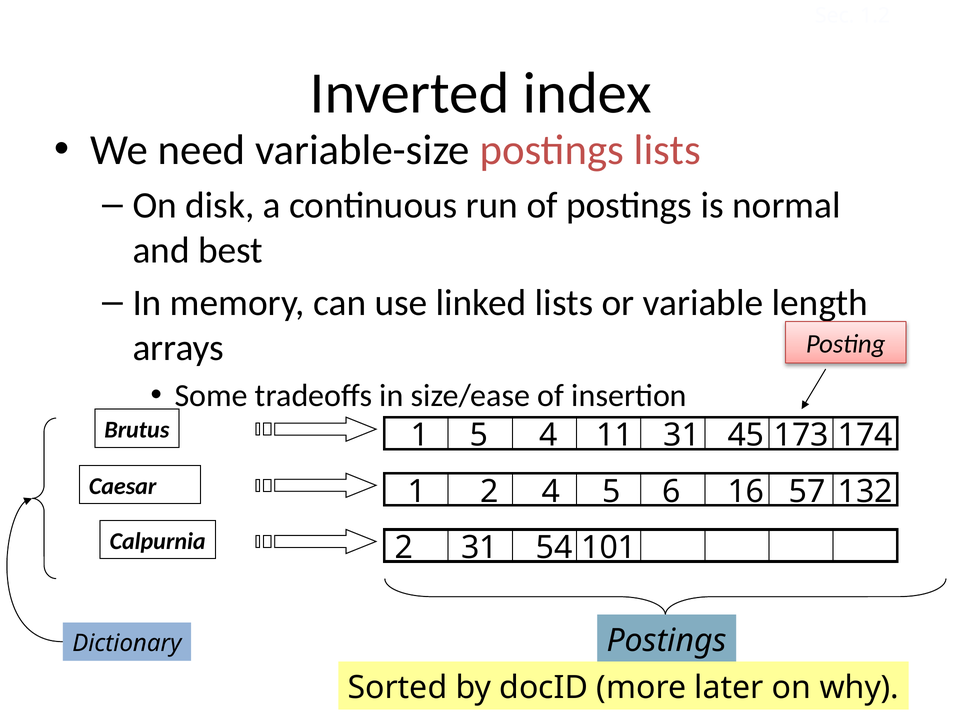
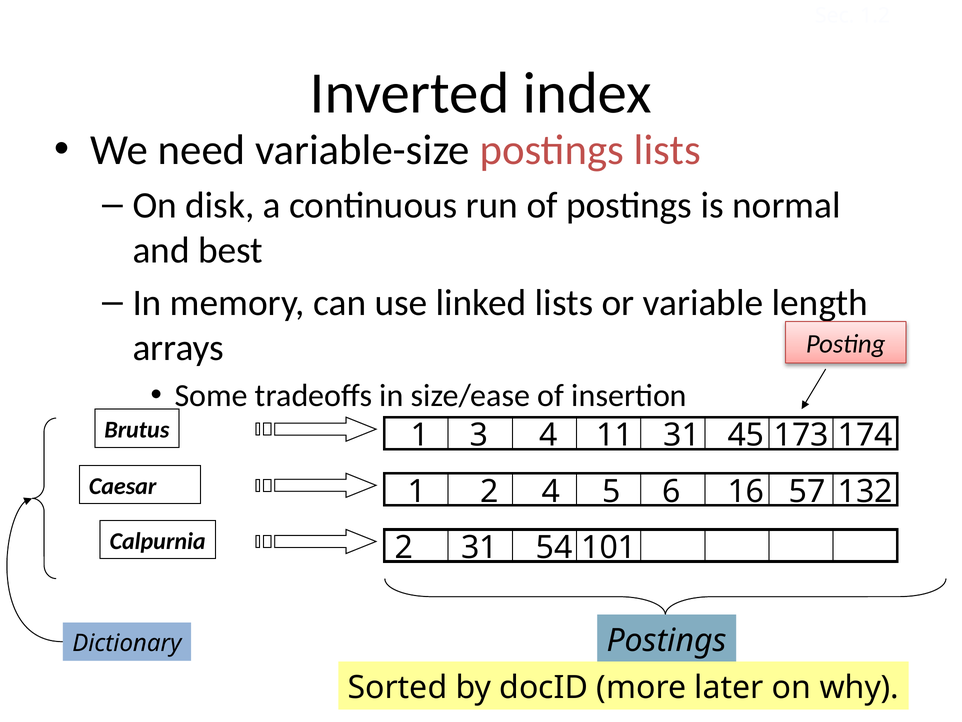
1 5: 5 -> 3
